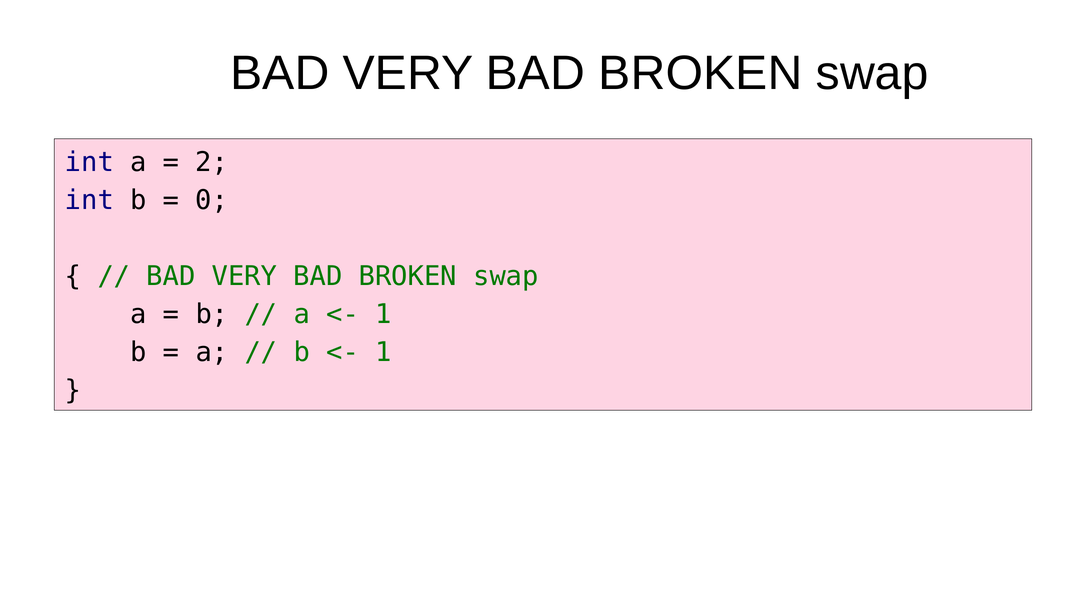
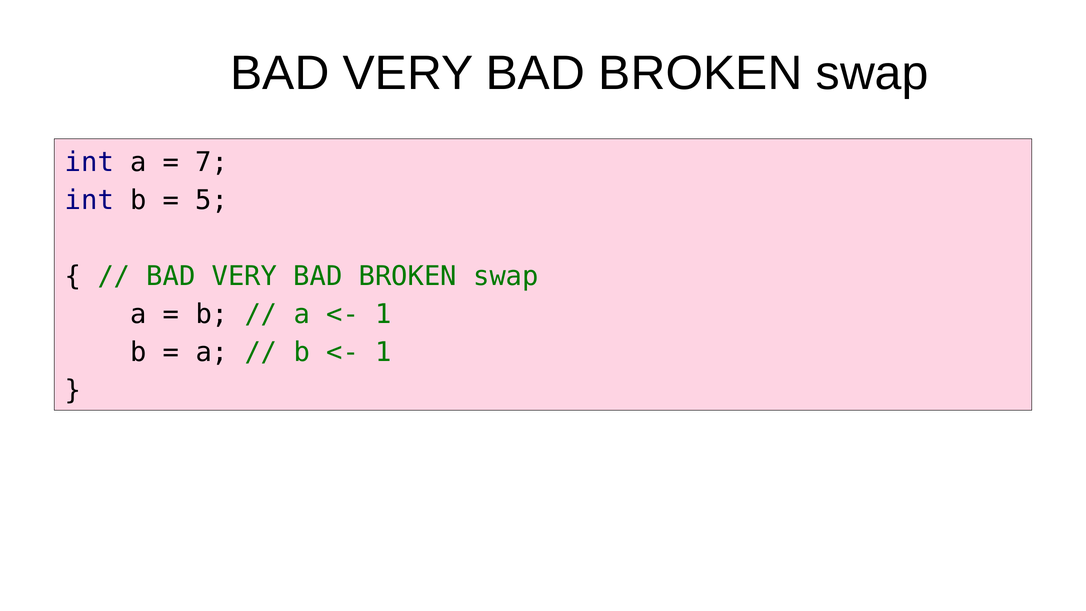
2: 2 -> 7
0: 0 -> 5
